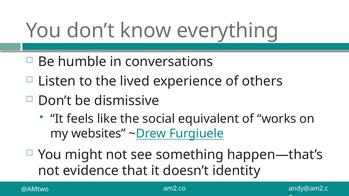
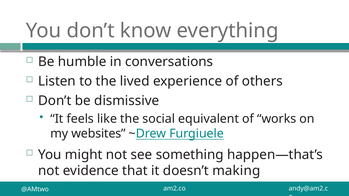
identity: identity -> making
